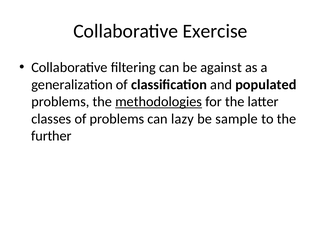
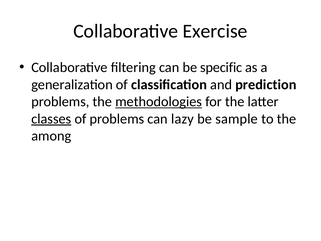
against: against -> specific
populated: populated -> prediction
classes underline: none -> present
further: further -> among
